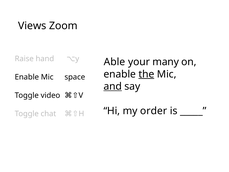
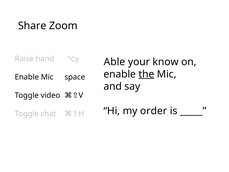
Views: Views -> Share
many: many -> know
and underline: present -> none
